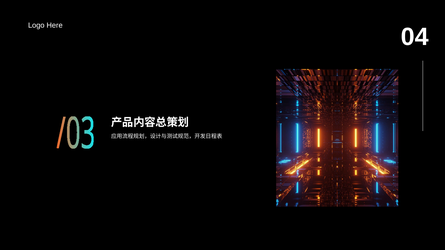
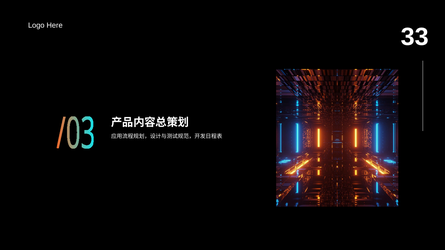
04: 04 -> 33
